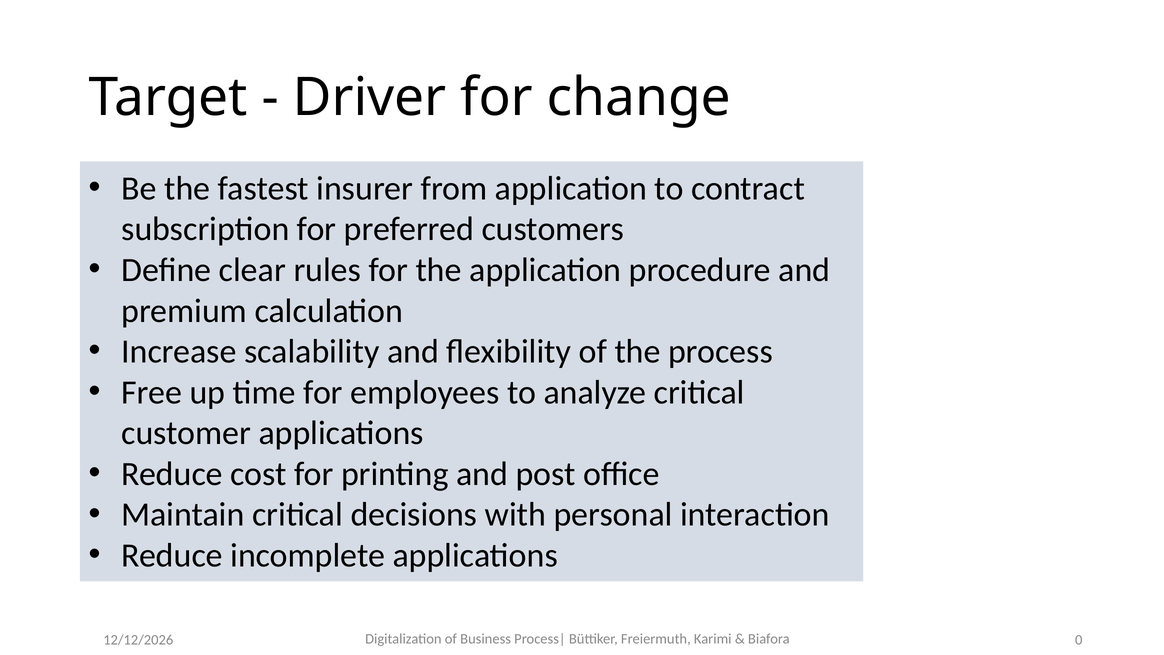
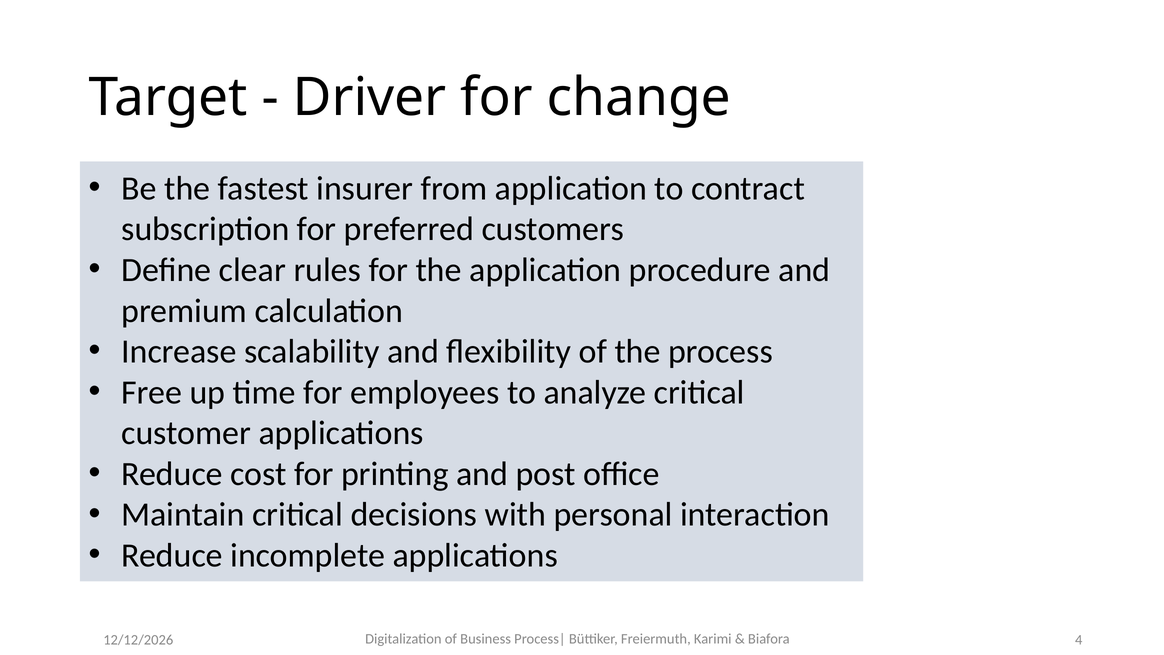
0: 0 -> 4
